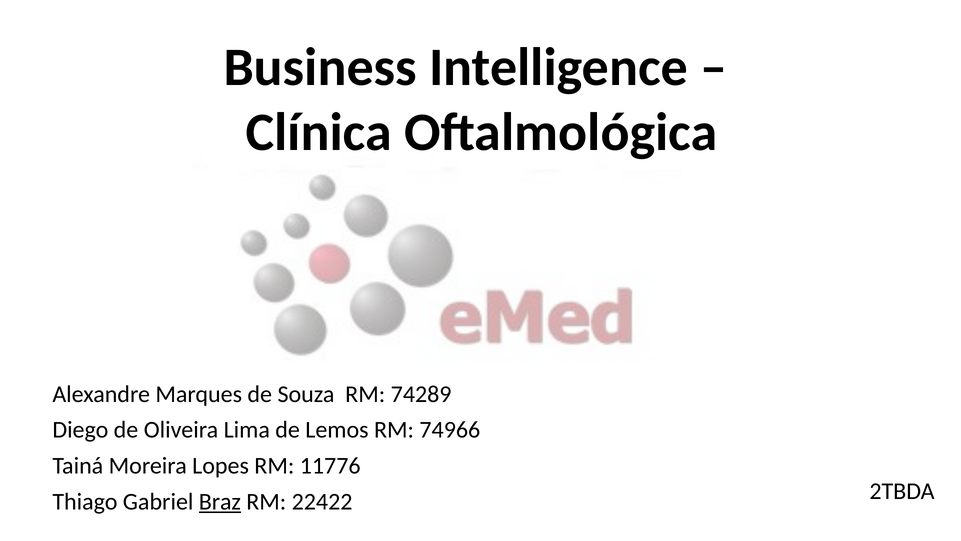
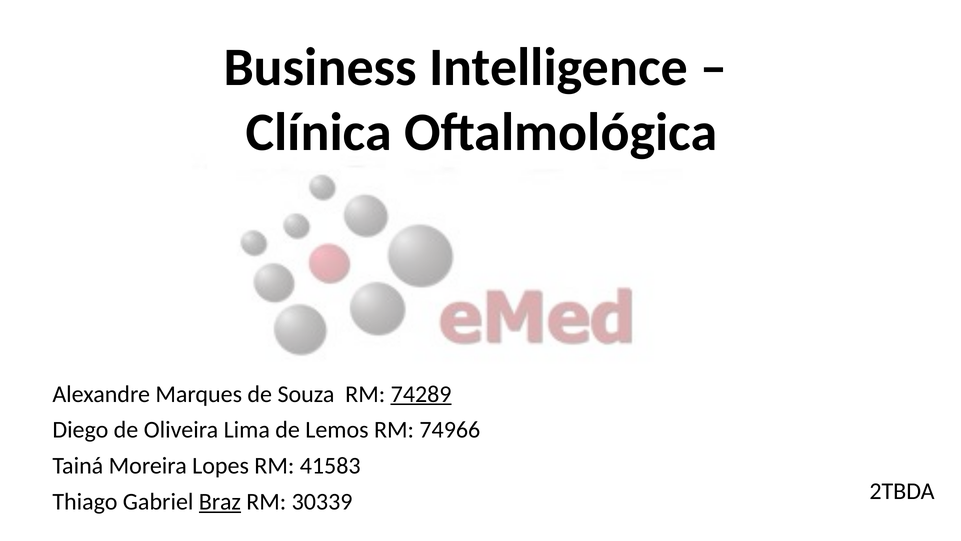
74289 underline: none -> present
11776: 11776 -> 41583
22422: 22422 -> 30339
